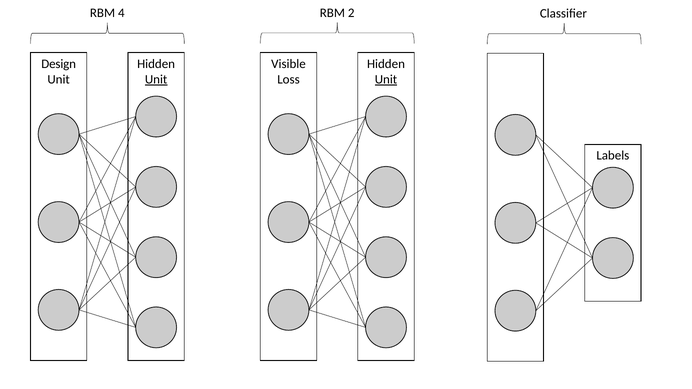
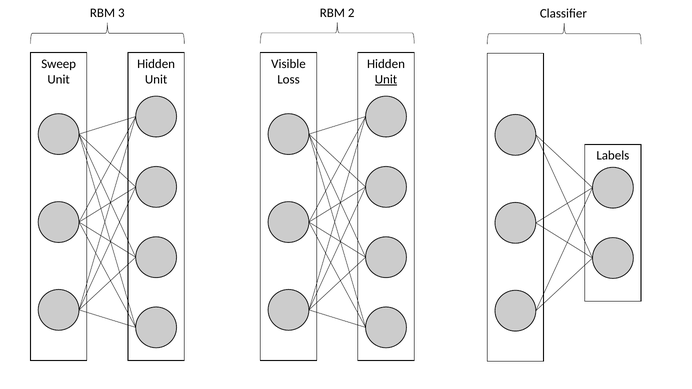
4: 4 -> 3
Design: Design -> Sweep
Unit at (156, 79) underline: present -> none
